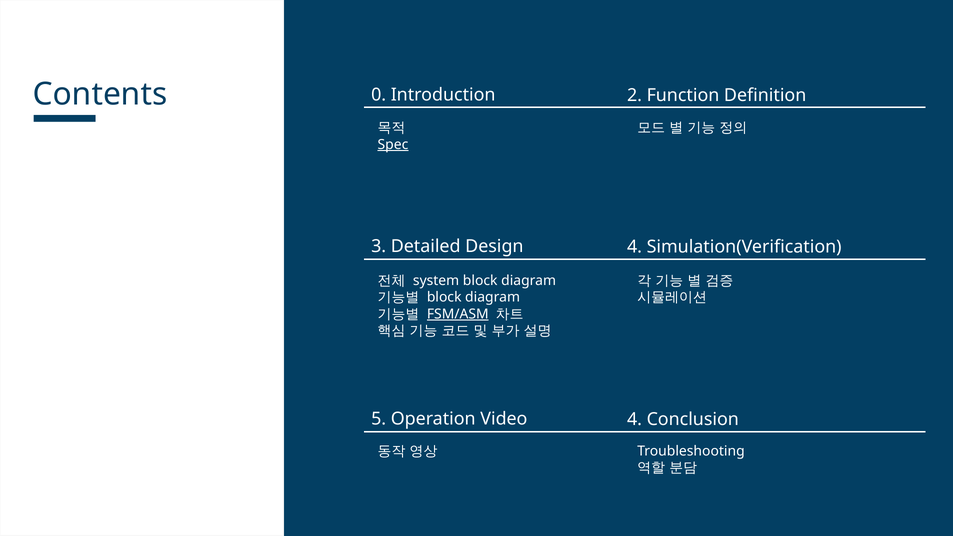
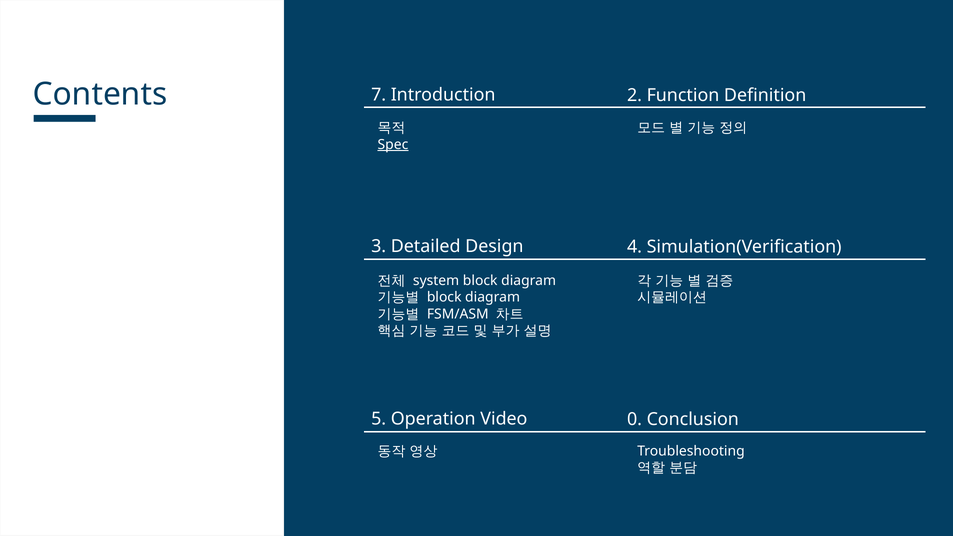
0: 0 -> 7
FSM/ASM underline: present -> none
Video 4: 4 -> 0
